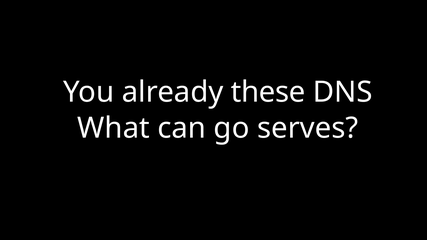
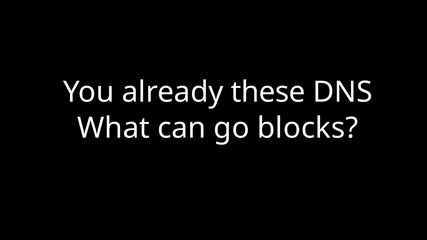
serves: serves -> blocks
